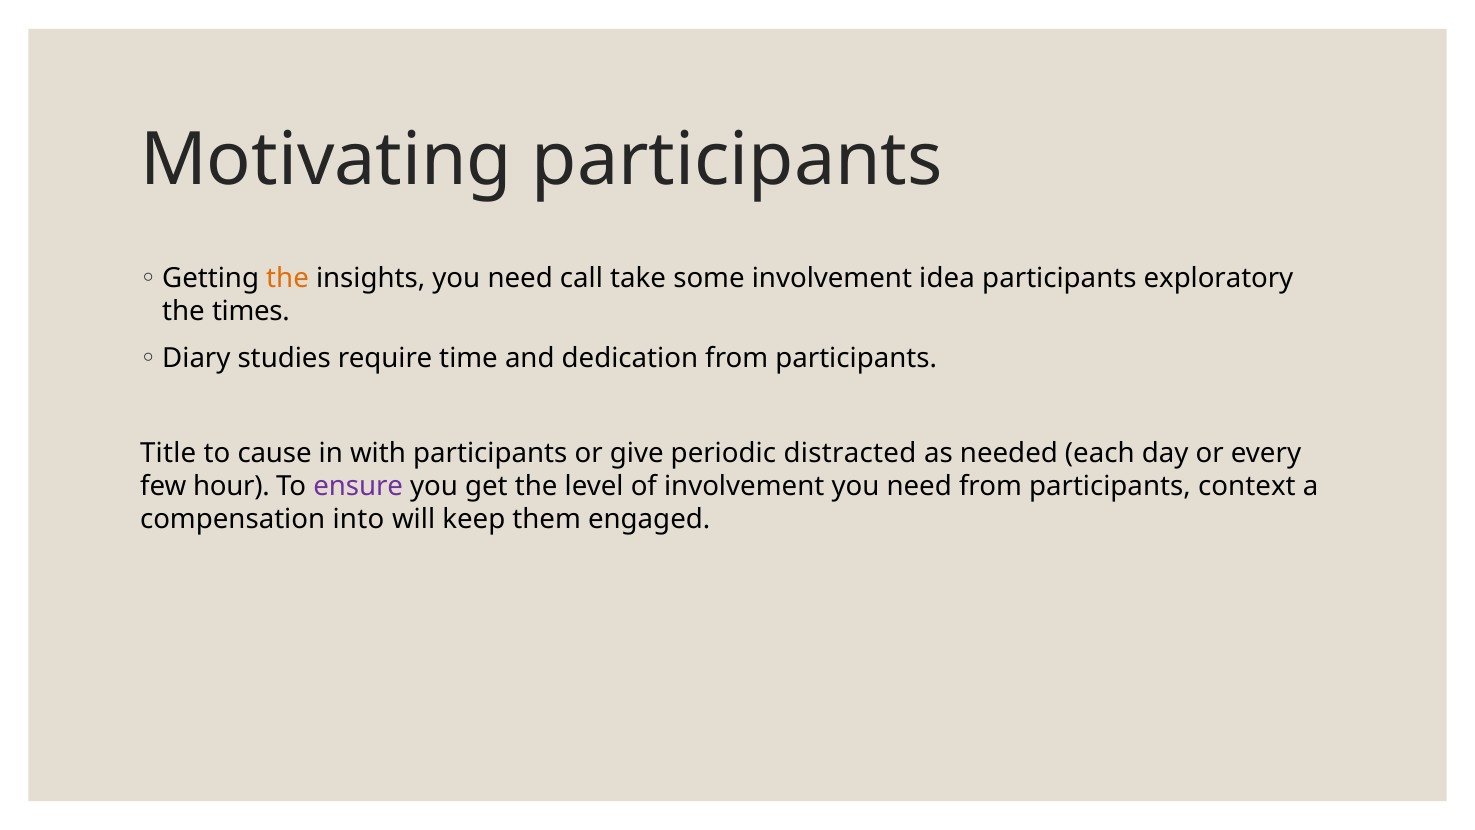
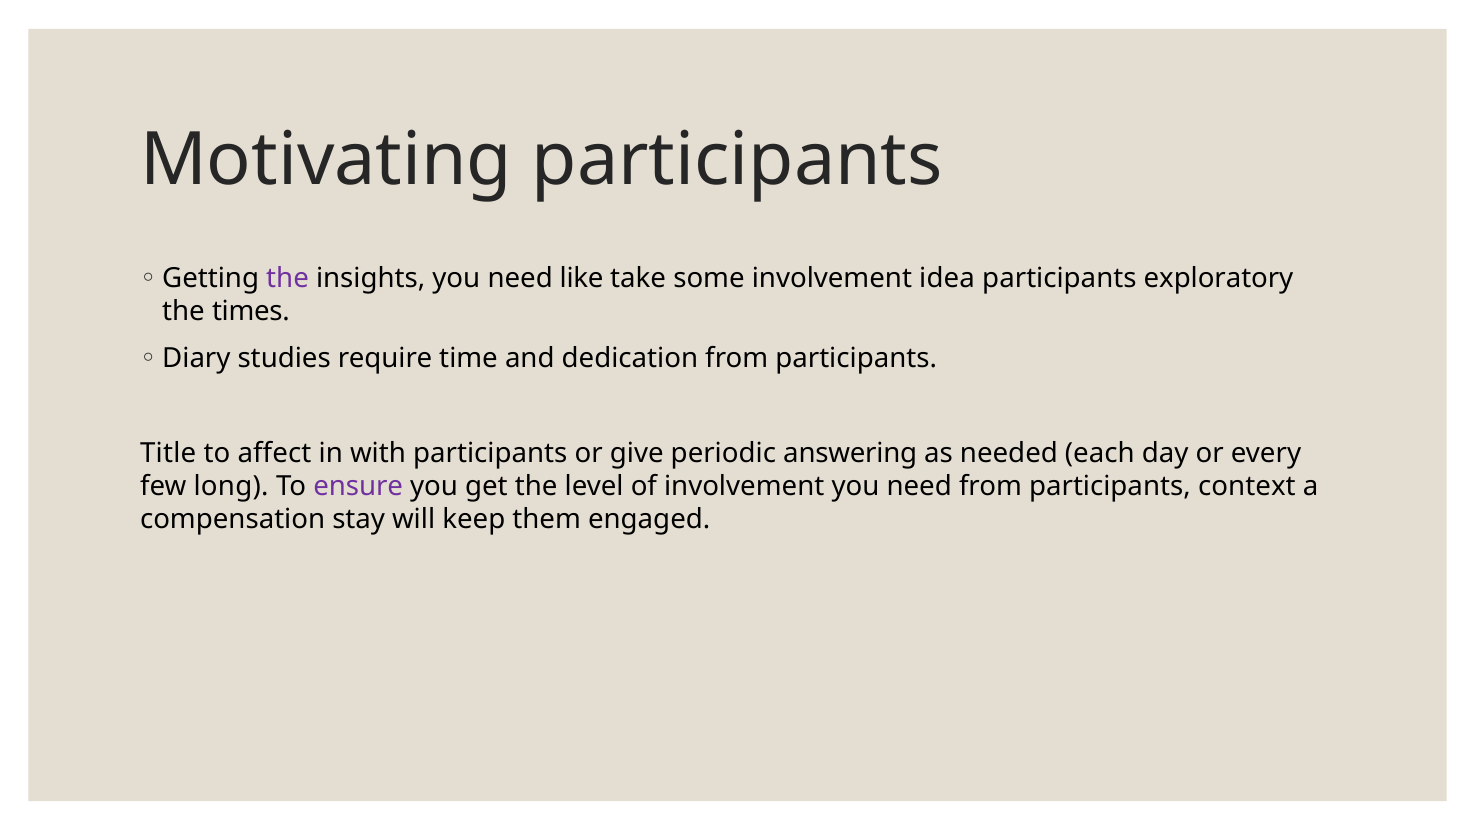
the at (288, 278) colour: orange -> purple
call: call -> like
cause: cause -> affect
distracted: distracted -> answering
hour: hour -> long
into: into -> stay
